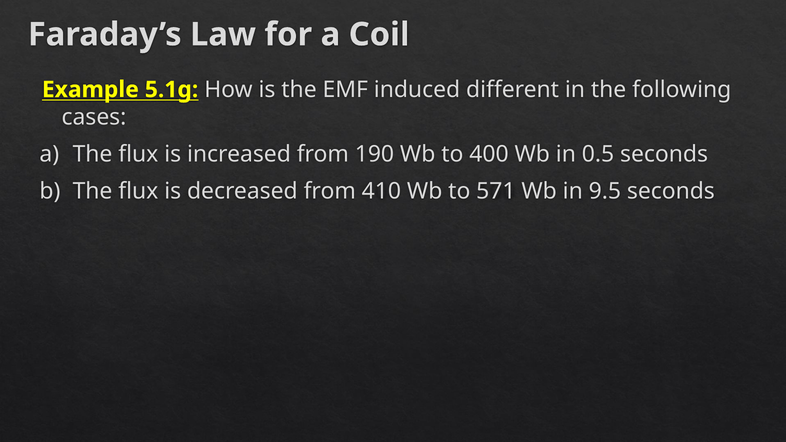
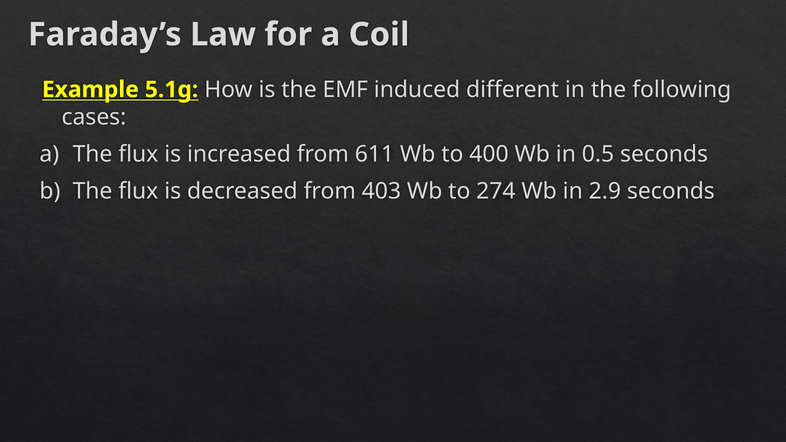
190: 190 -> 611
410: 410 -> 403
571: 571 -> 274
9.5: 9.5 -> 2.9
